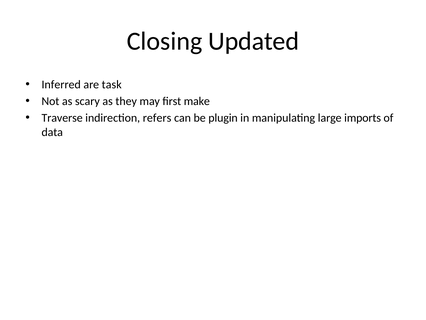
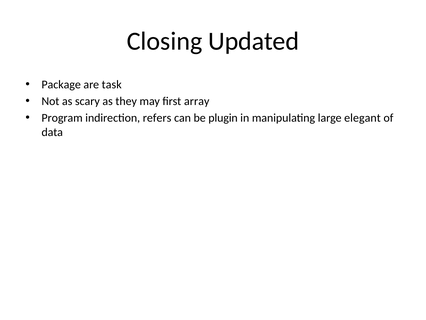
Inferred: Inferred -> Package
make: make -> array
Traverse: Traverse -> Program
imports: imports -> elegant
